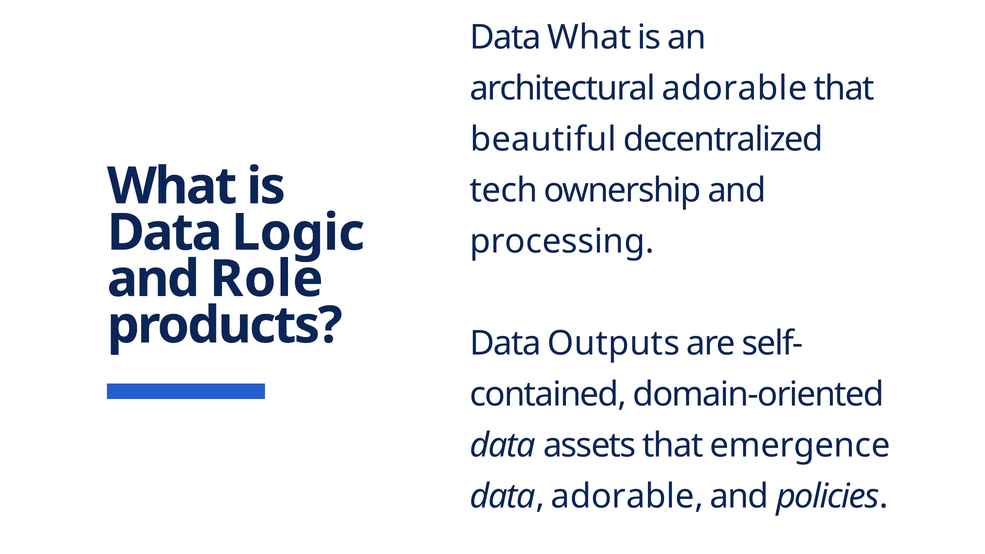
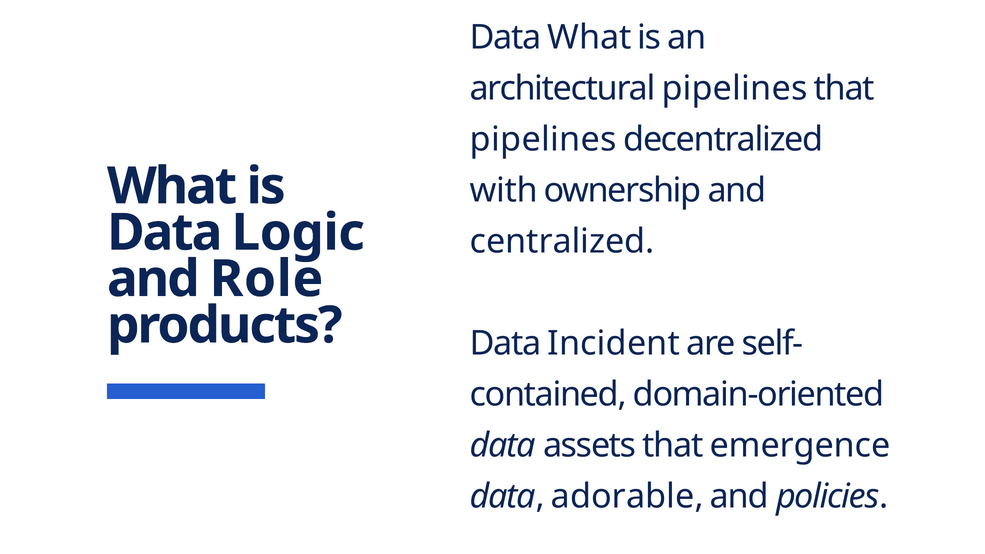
architectural adorable: adorable -> pipelines
beautiful at (543, 140): beautiful -> pipelines
tech: tech -> with
processing: processing -> centralized
Outputs: Outputs -> Incident
